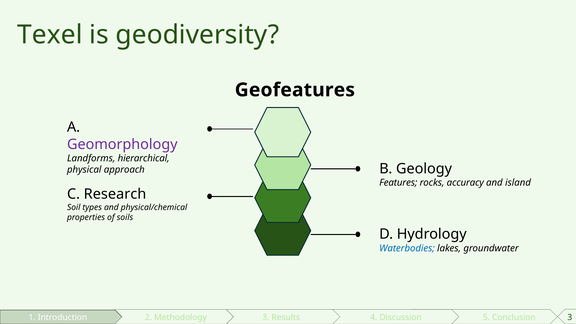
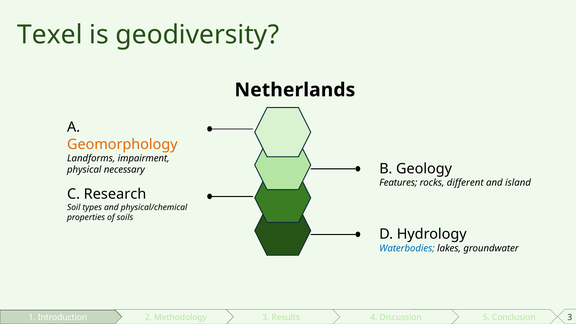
Geofeatures: Geofeatures -> Netherlands
Geomorphology colour: purple -> orange
hierarchical: hierarchical -> impairment
approach: approach -> necessary
accuracy: accuracy -> different
